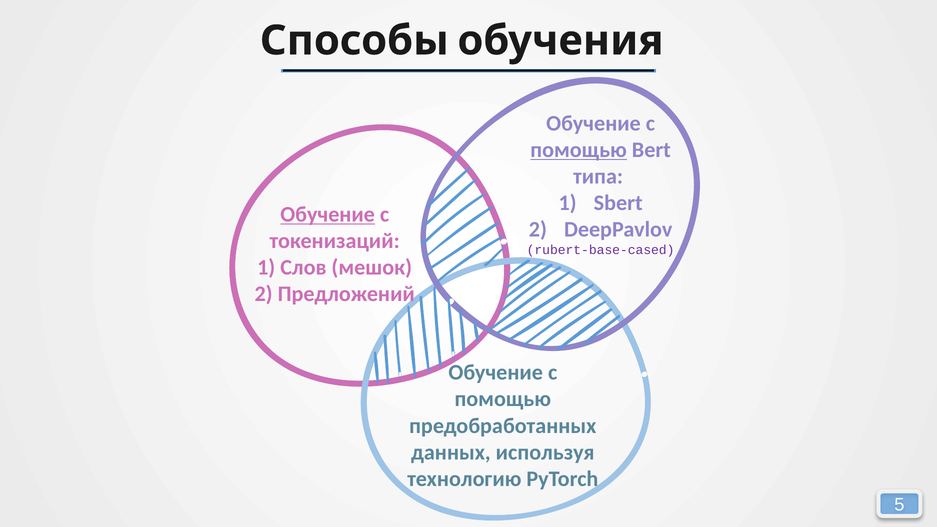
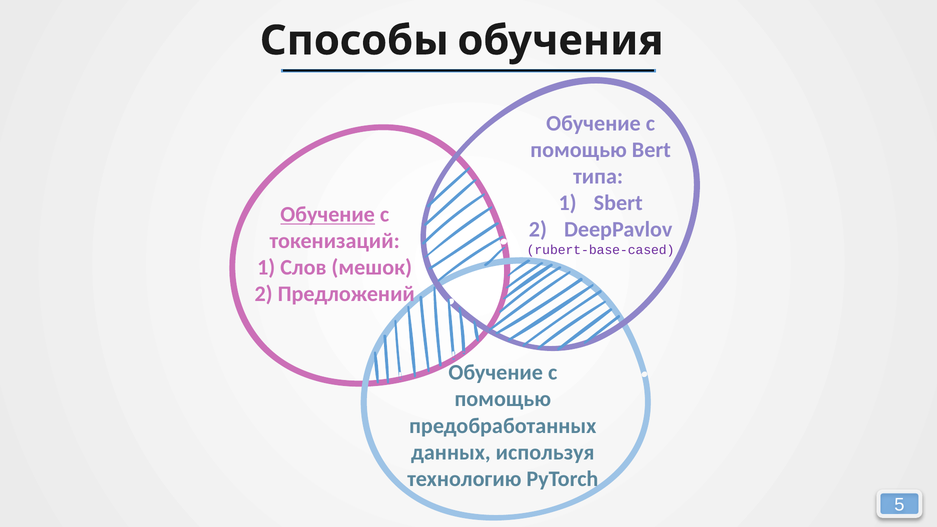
помощью at (579, 150) underline: present -> none
